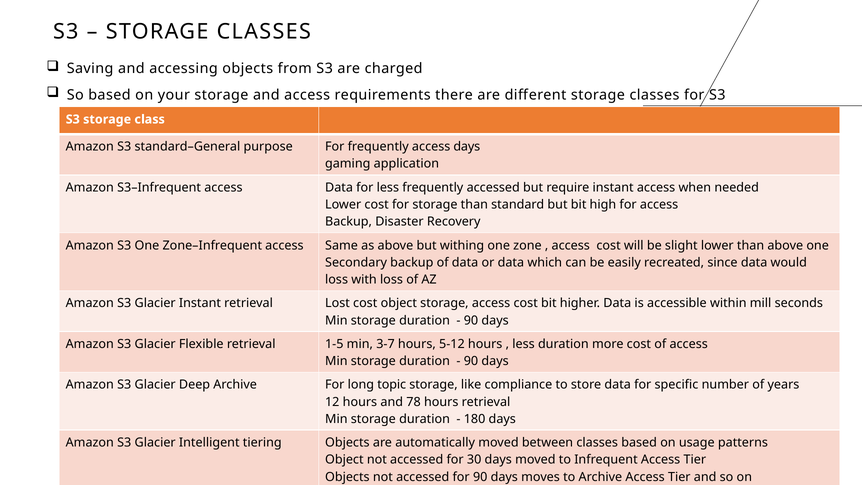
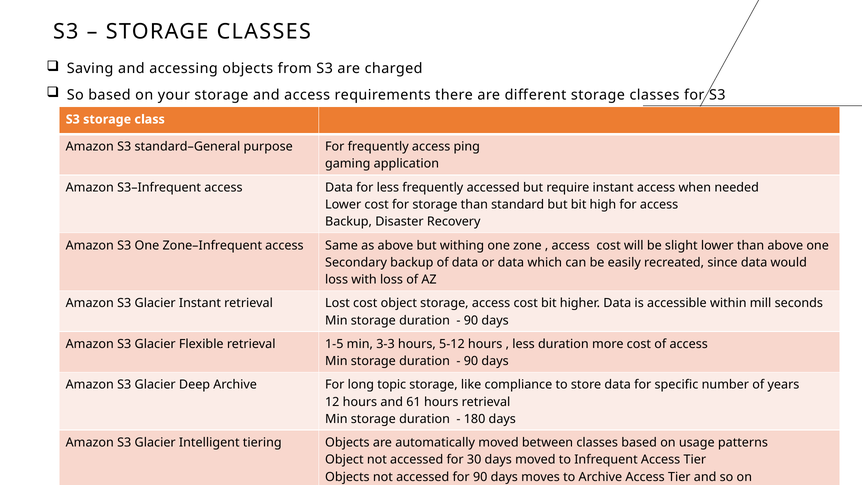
access days: days -> ping
3-7: 3-7 -> 3-3
78: 78 -> 61
